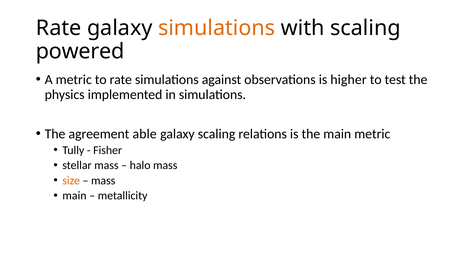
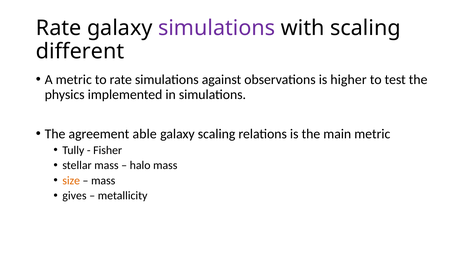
simulations at (217, 28) colour: orange -> purple
powered: powered -> different
main at (74, 196): main -> gives
